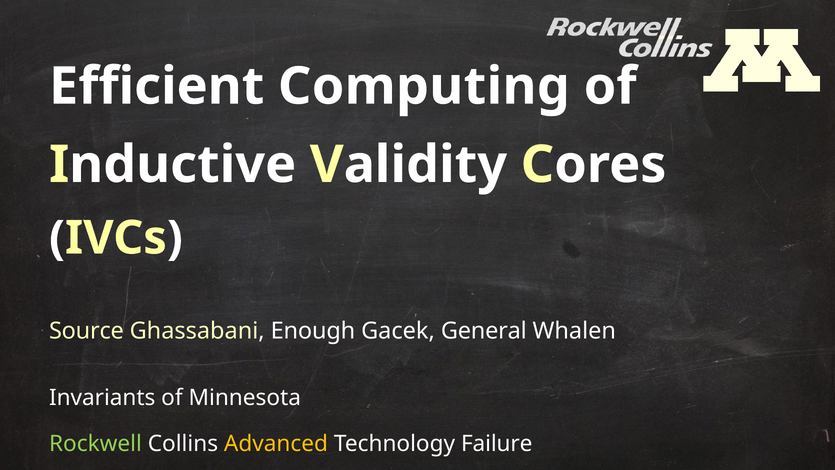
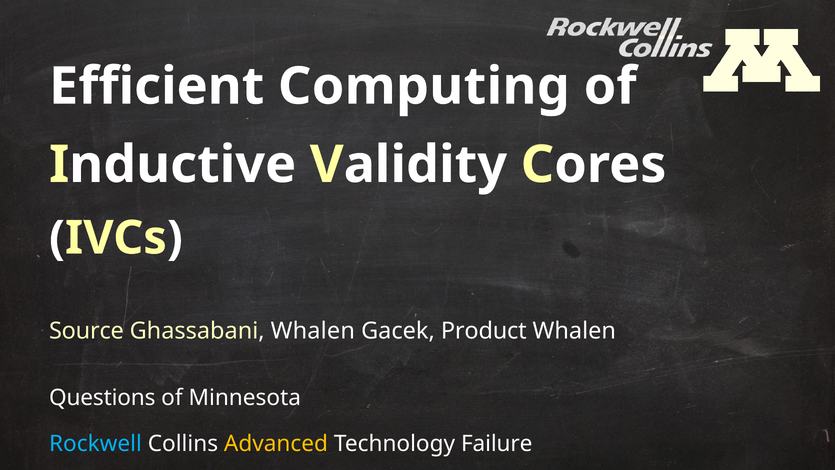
Ghassabani Enough: Enough -> Whalen
General: General -> Product
Invariants: Invariants -> Questions
Rockwell colour: light green -> light blue
